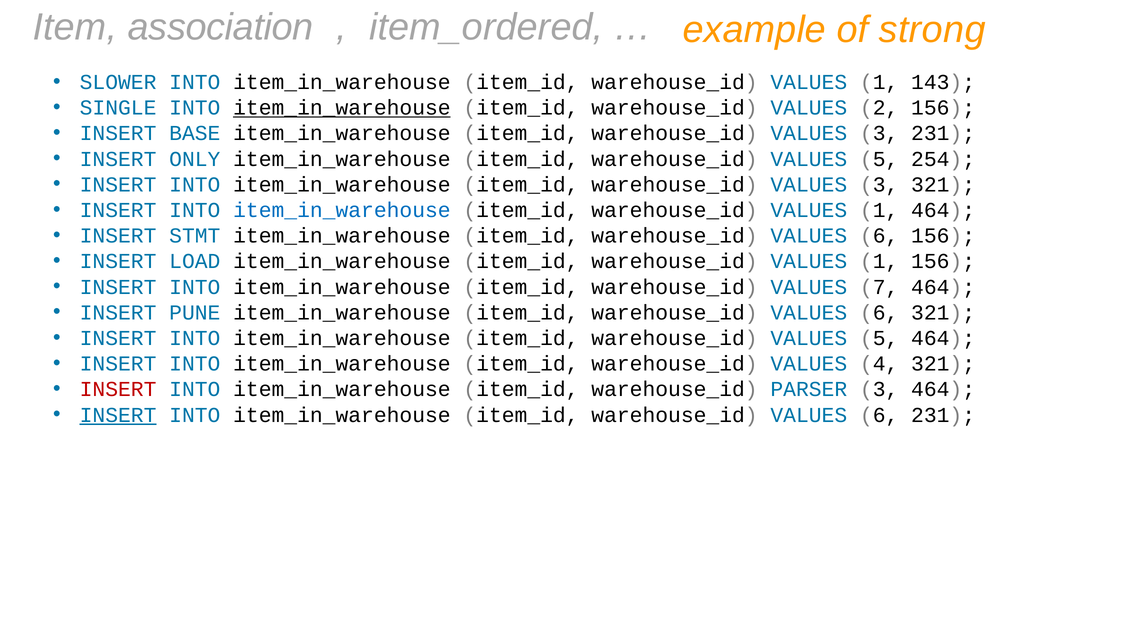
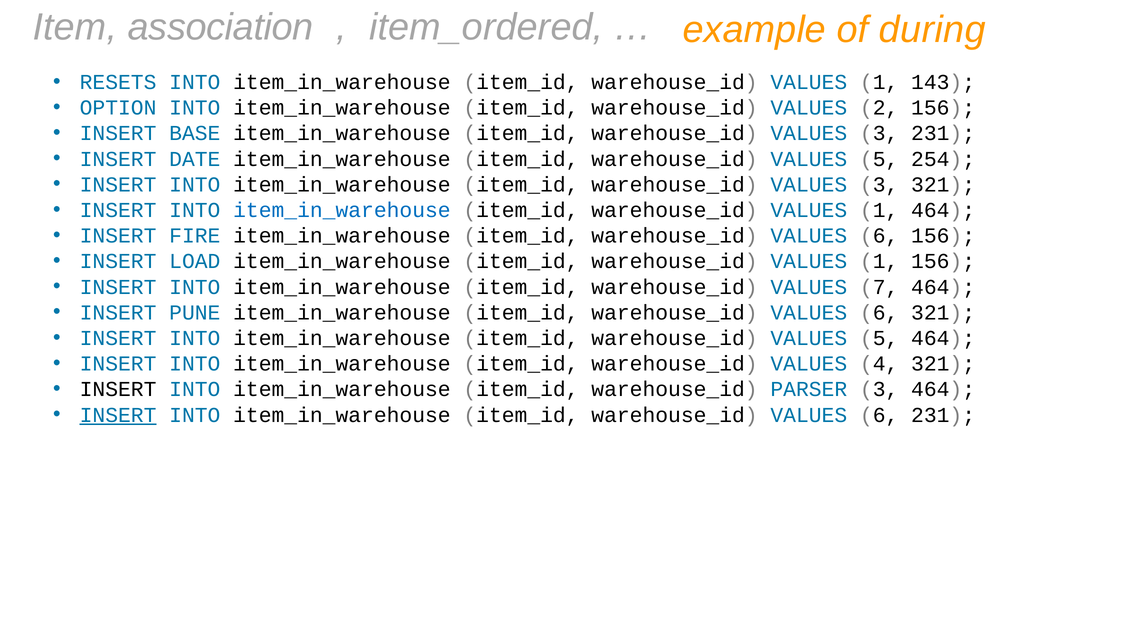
strong: strong -> during
SLOWER: SLOWER -> RESETS
SINGLE: SINGLE -> OPTION
item_in_warehouse at (342, 108) underline: present -> none
ONLY: ONLY -> DATE
STMT: STMT -> FIRE
INSERT at (118, 389) colour: red -> black
